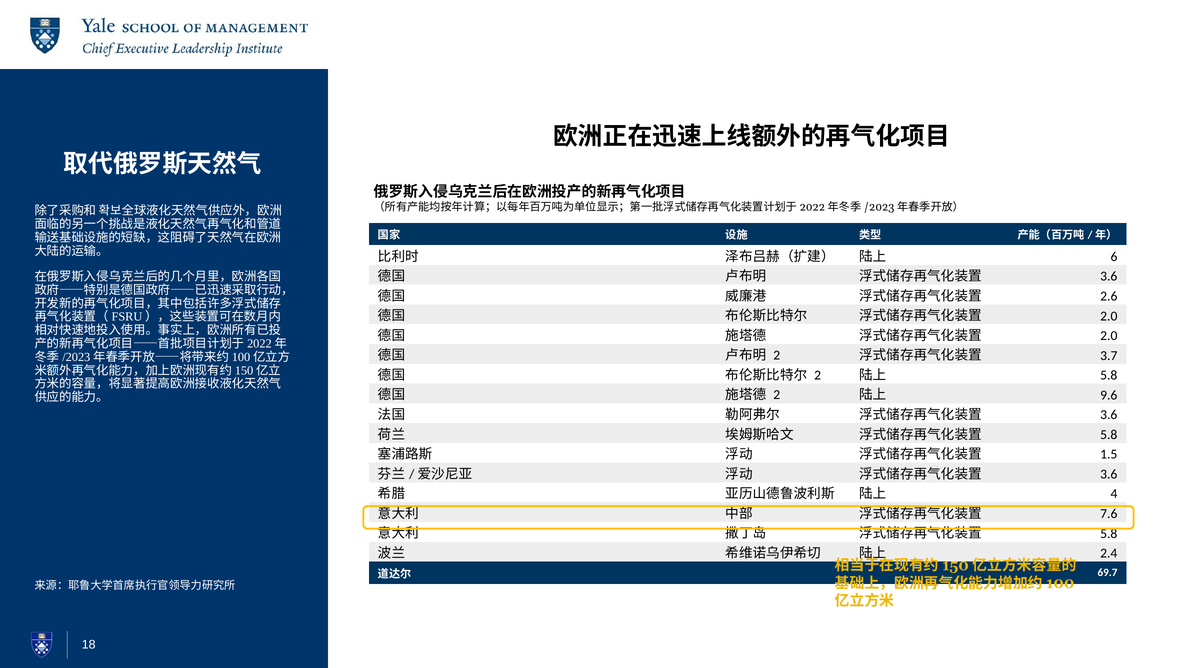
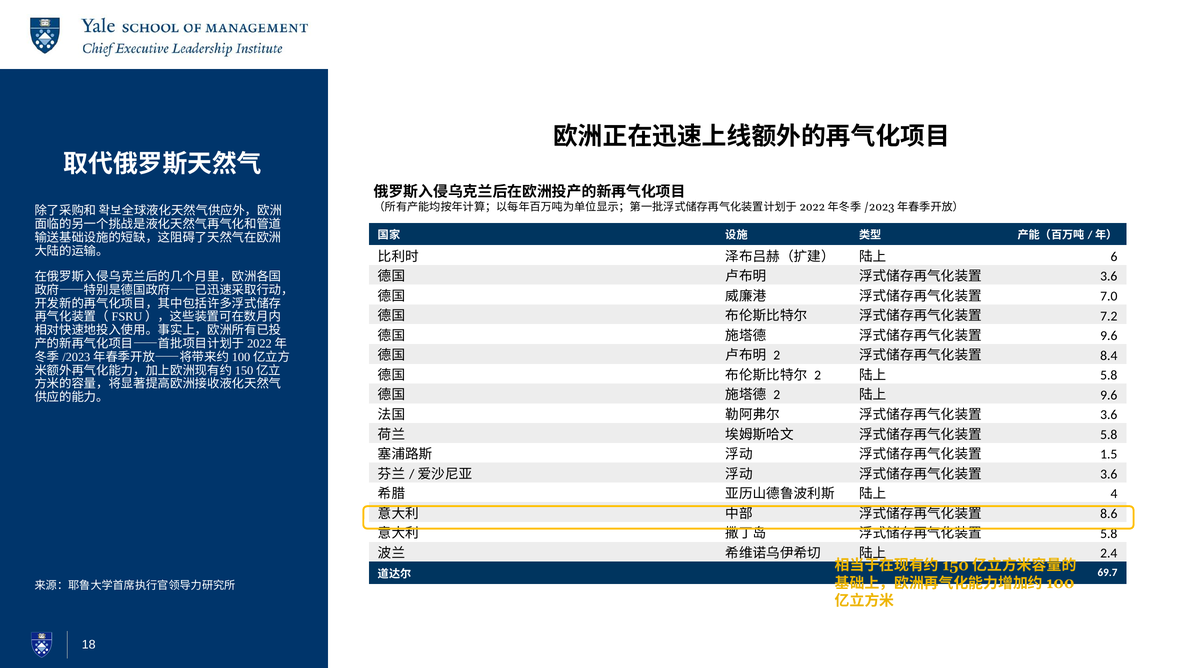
2.6: 2.6 -> 7.0
2.0 at (1109, 316): 2.0 -> 7.2
2.0 at (1109, 336): 2.0 -> 9.6
3.7: 3.7 -> 8.4
7.6: 7.6 -> 8.6
